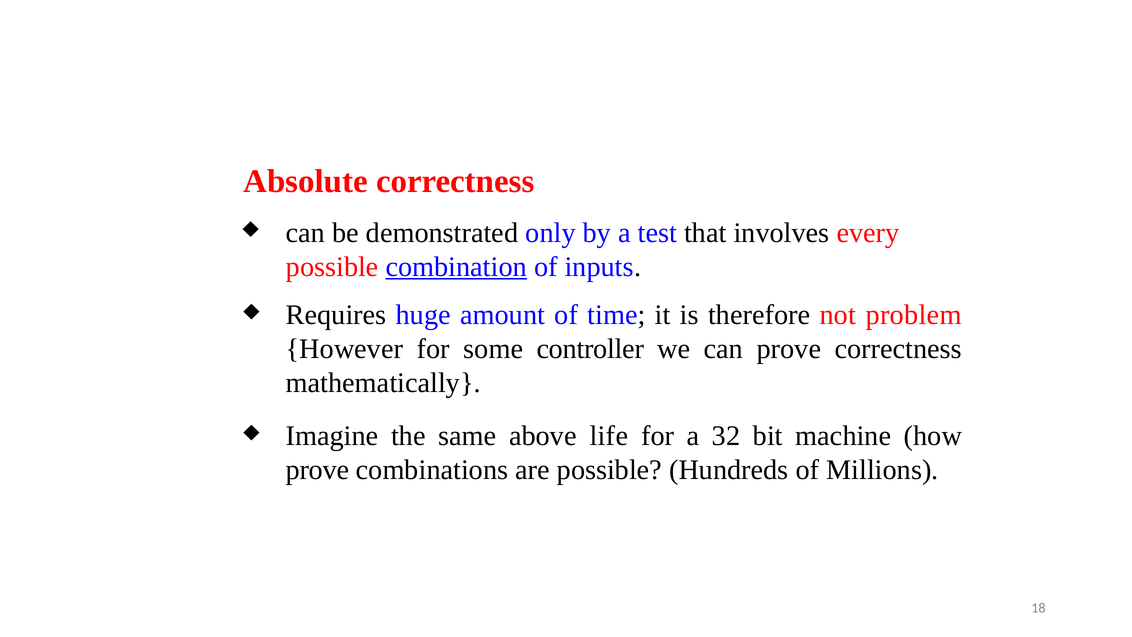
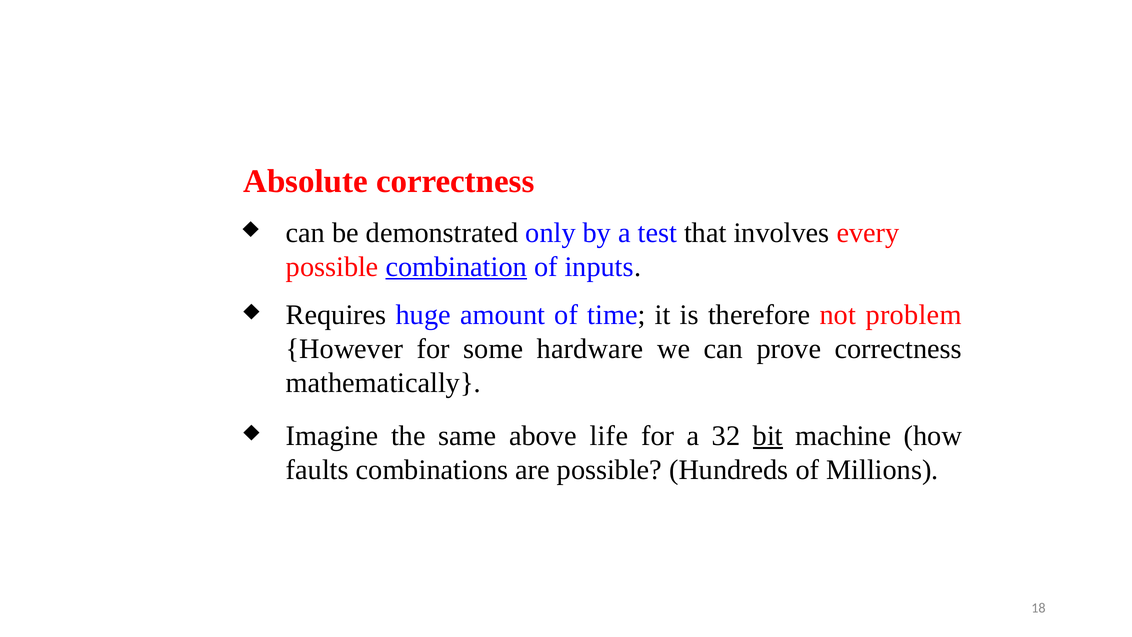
controller: controller -> hardware
bit underline: none -> present
prove at (317, 470): prove -> faults
